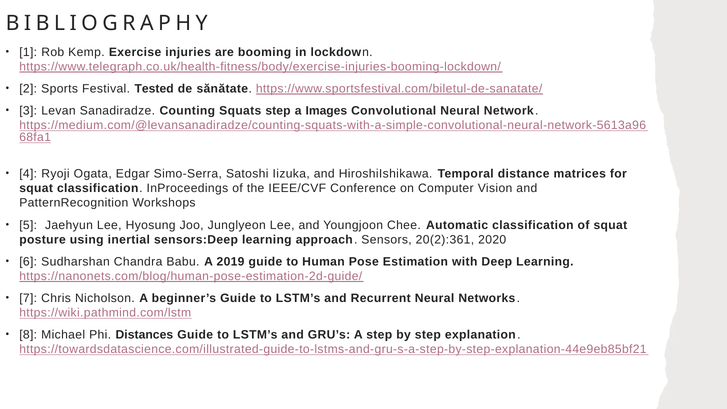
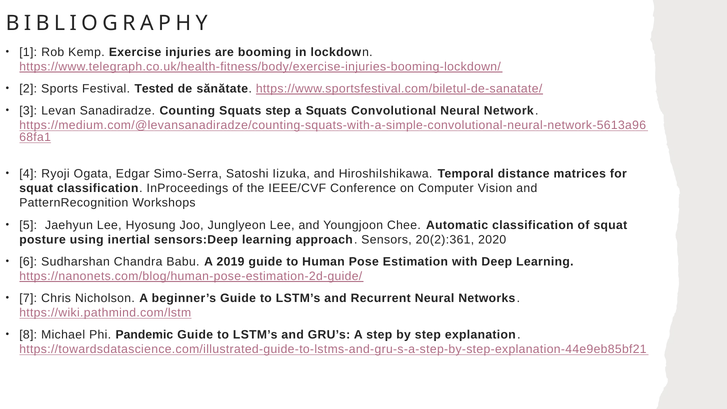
a Images: Images -> Squats
Distances: Distances -> Pandemic
